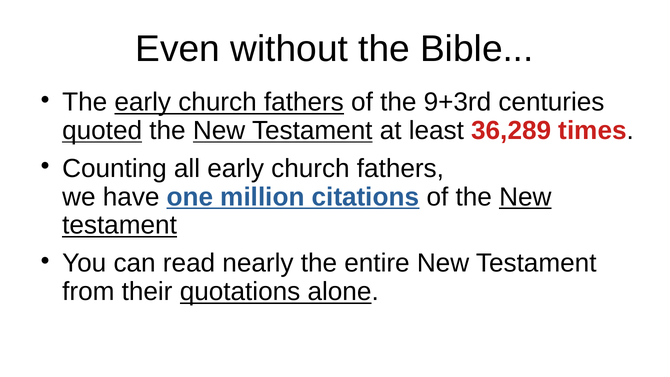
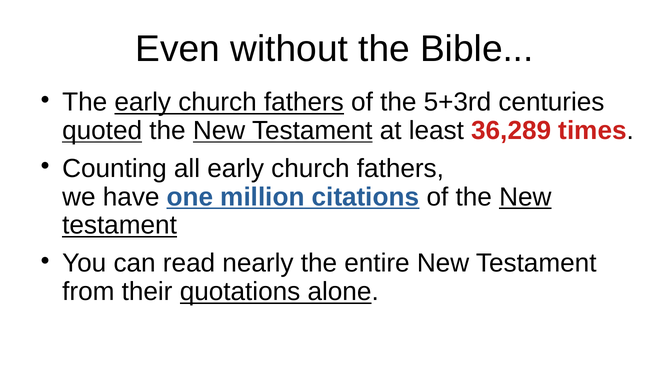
9+3rd: 9+3rd -> 5+3rd
